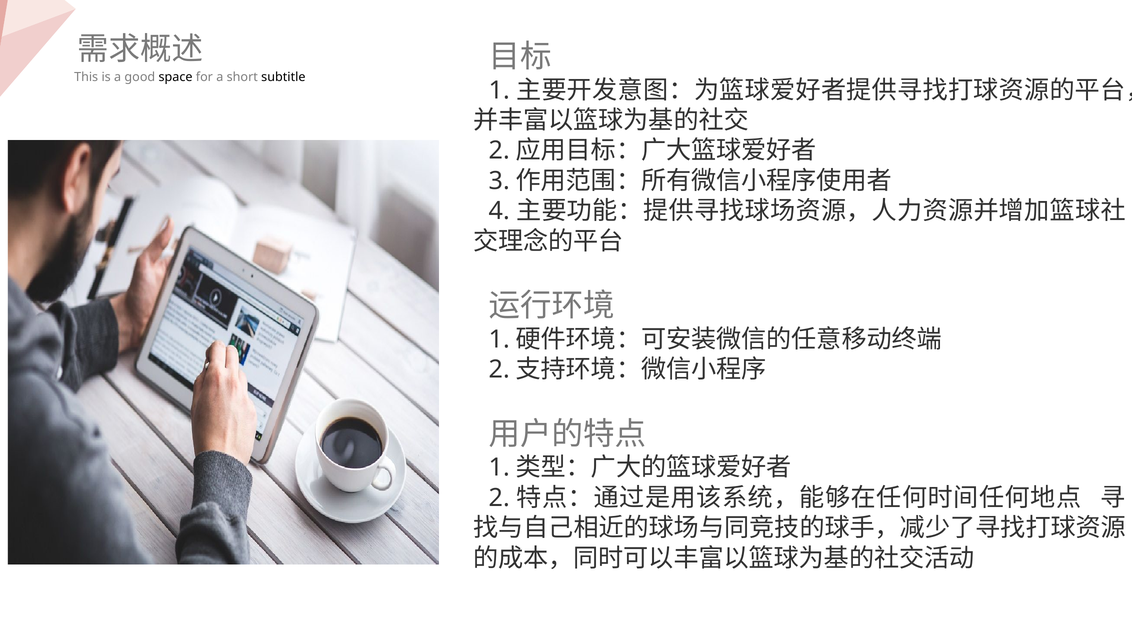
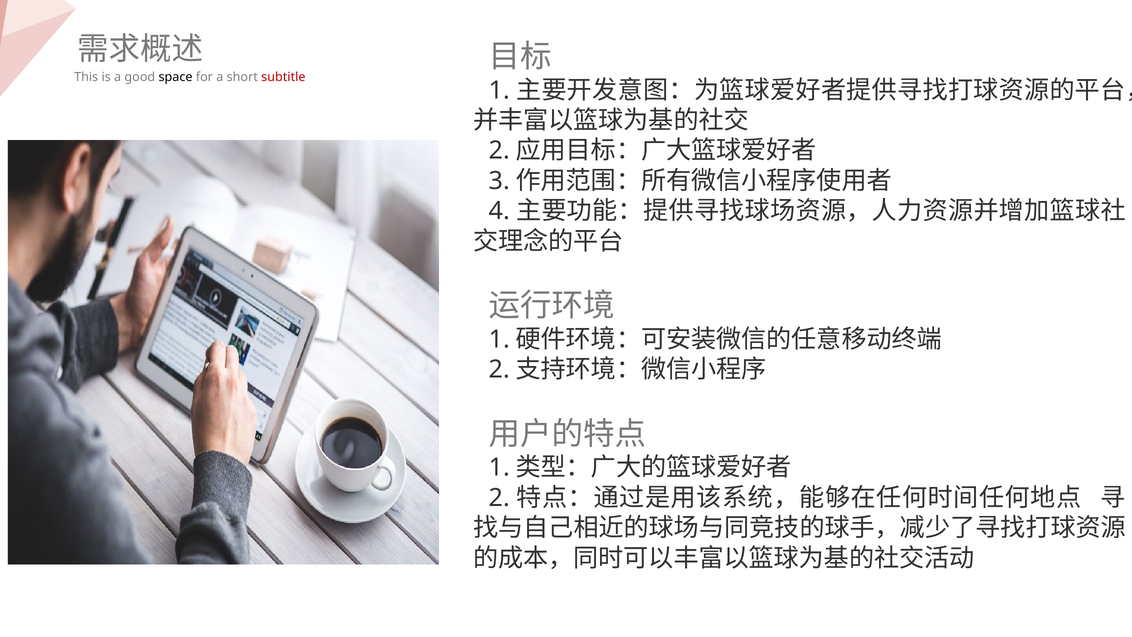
subtitle colour: black -> red
